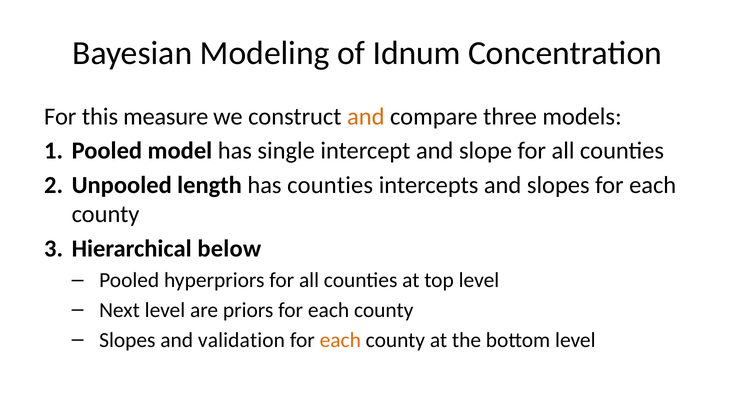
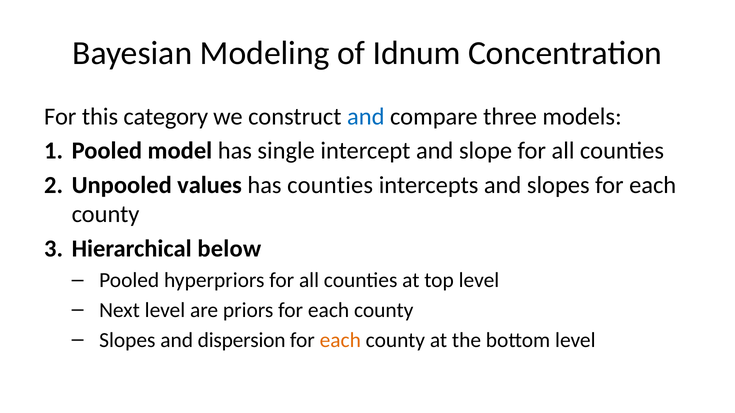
measure: measure -> category
and at (366, 117) colour: orange -> blue
length: length -> values
validation: validation -> dispersion
